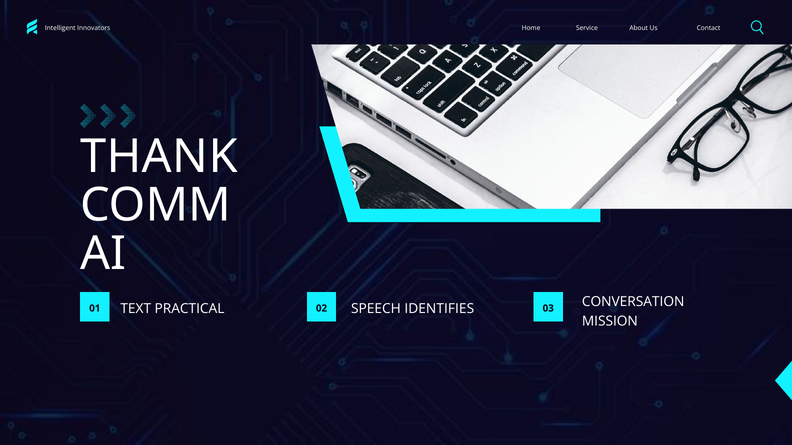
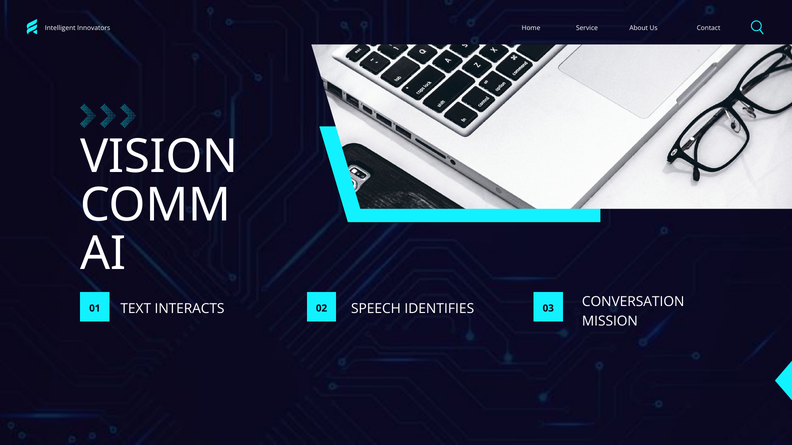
THANK: THANK -> VISION
PRACTICAL: PRACTICAL -> INTERACTS
